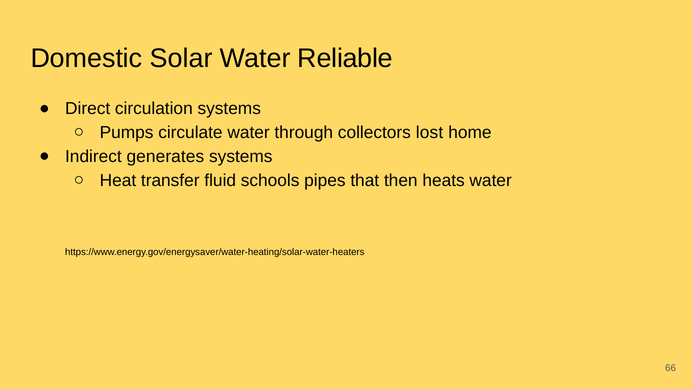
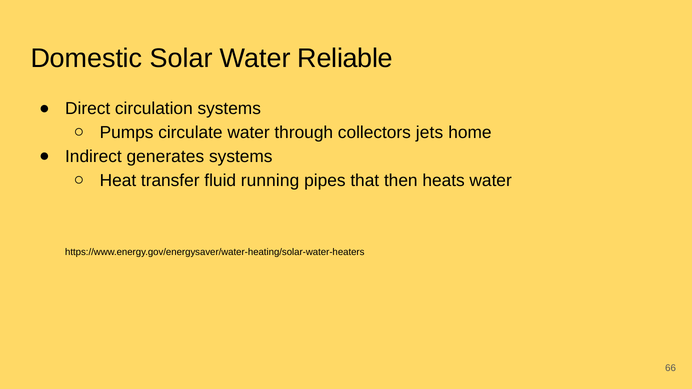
lost: lost -> jets
schools: schools -> running
